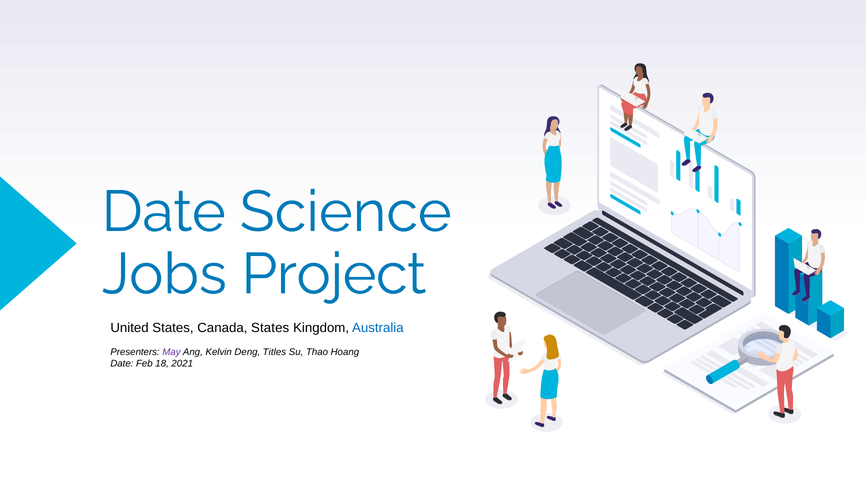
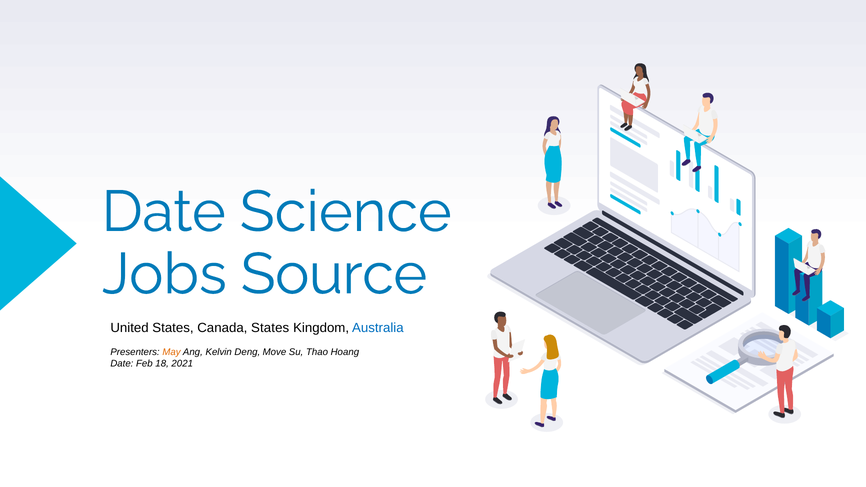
Project: Project -> Source
May colour: purple -> orange
Titles: Titles -> Move
